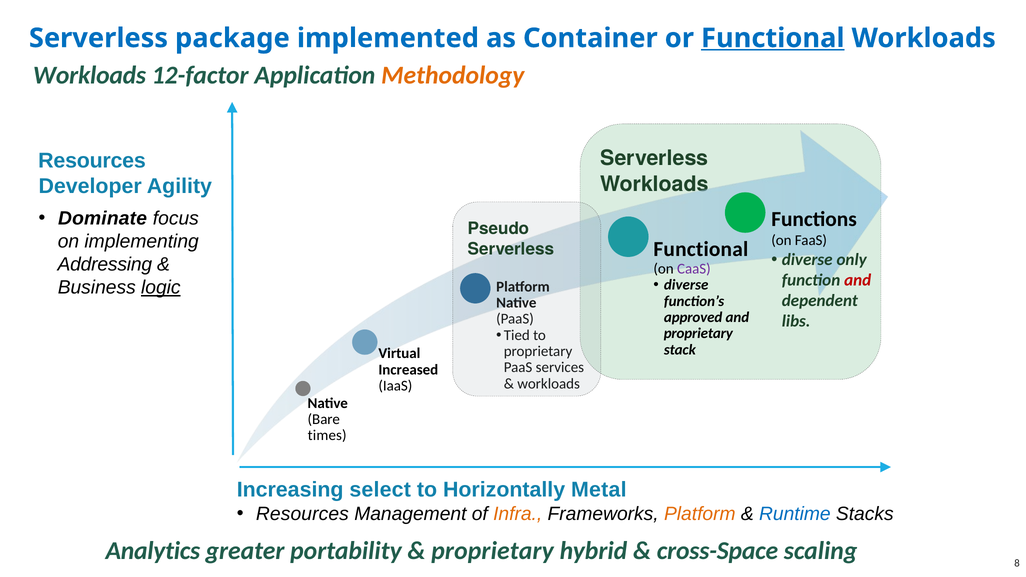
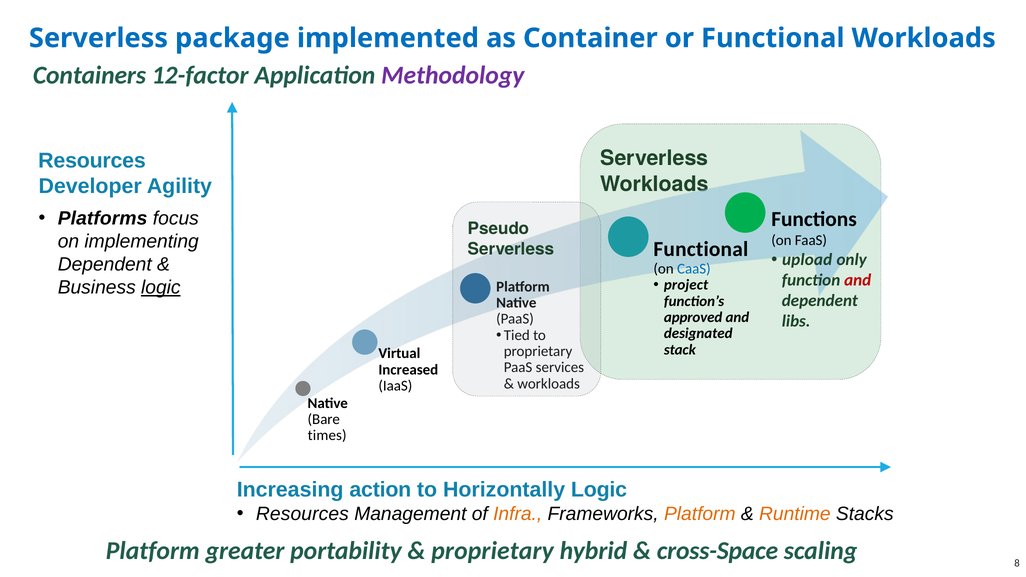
Functional at (773, 38) underline: present -> none
Workloads at (90, 75): Workloads -> Containers
Methodology colour: orange -> purple
Dominate: Dominate -> Platforms
diverse at (807, 260): diverse -> upload
Addressing at (105, 264): Addressing -> Dependent
CaaS colour: purple -> blue
diverse at (686, 285): diverse -> project
proprietary at (698, 334): proprietary -> designated
select: select -> action
Horizontally Metal: Metal -> Logic
Runtime colour: blue -> orange
Analytics at (153, 551): Analytics -> Platform
